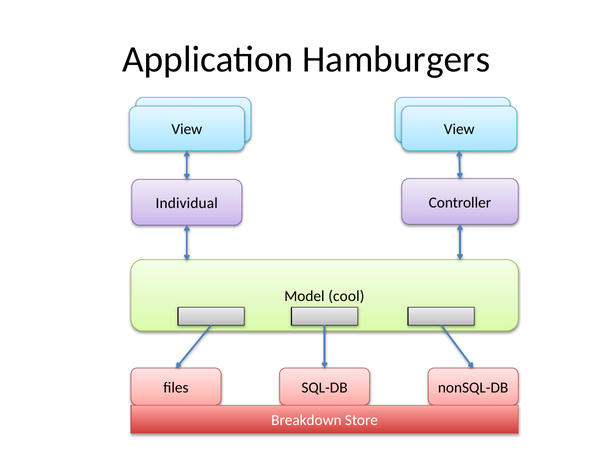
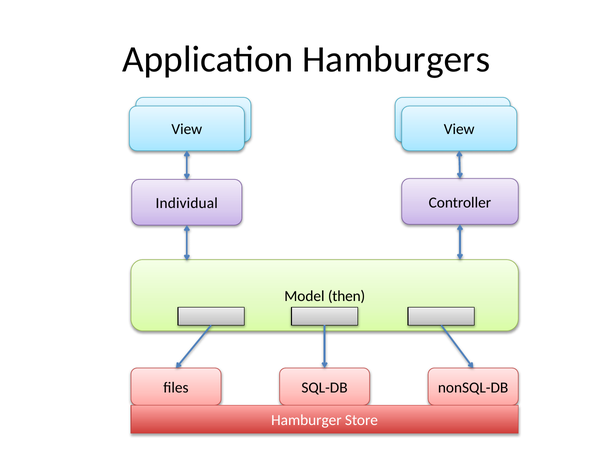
cool: cool -> then
Breakdown: Breakdown -> Hamburger
